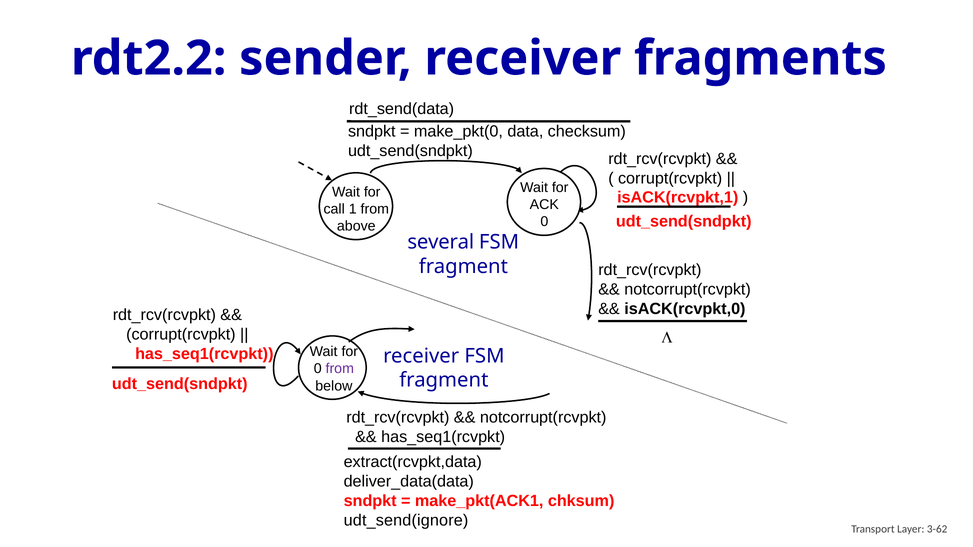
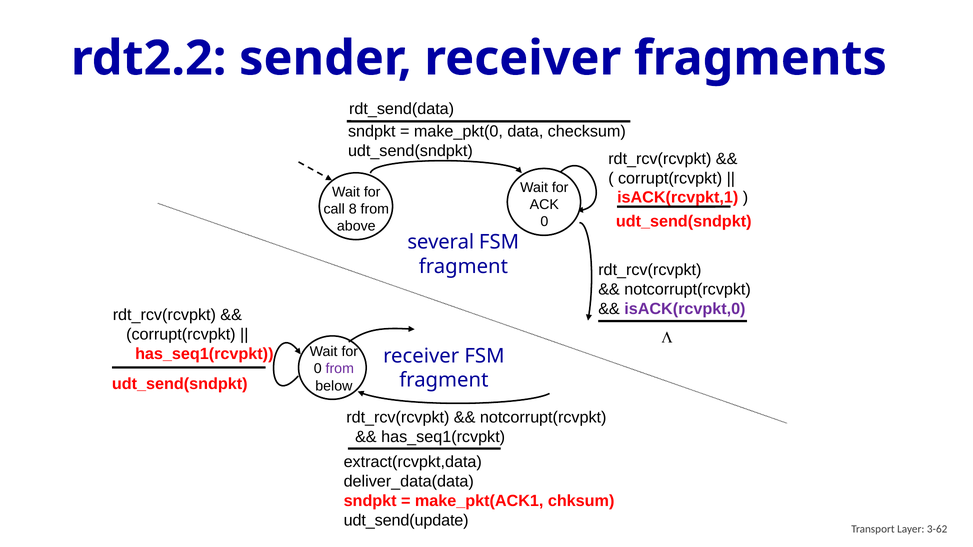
1: 1 -> 8
isACK(rcvpkt,0 colour: black -> purple
udt_send(ignore: udt_send(ignore -> udt_send(update
